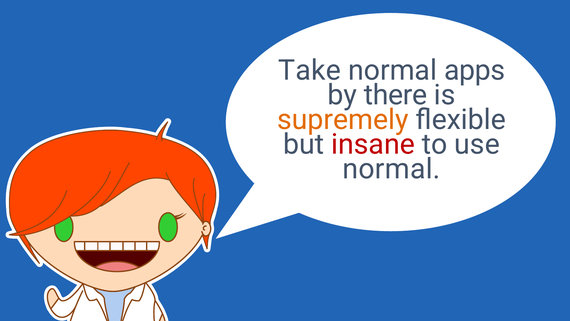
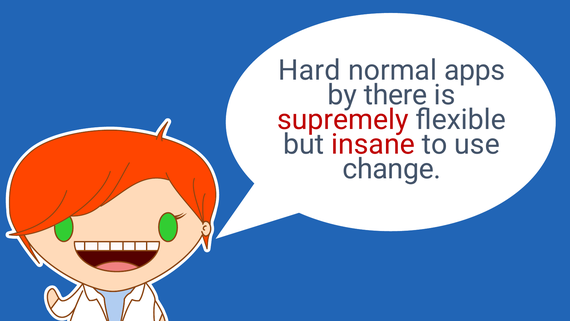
Take: Take -> Hard
supremely colour: orange -> red
normal at (391, 169): normal -> change
